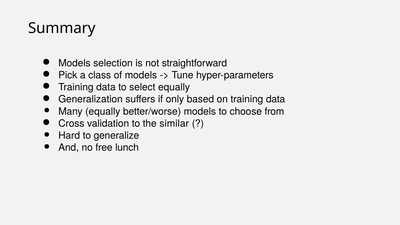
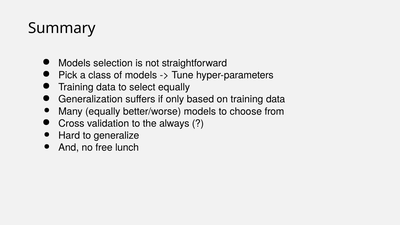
similar: similar -> always
